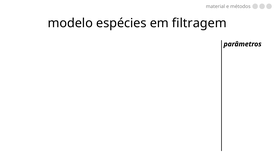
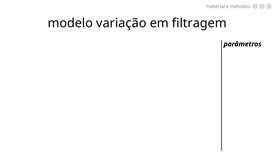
espécies: espécies -> variação
